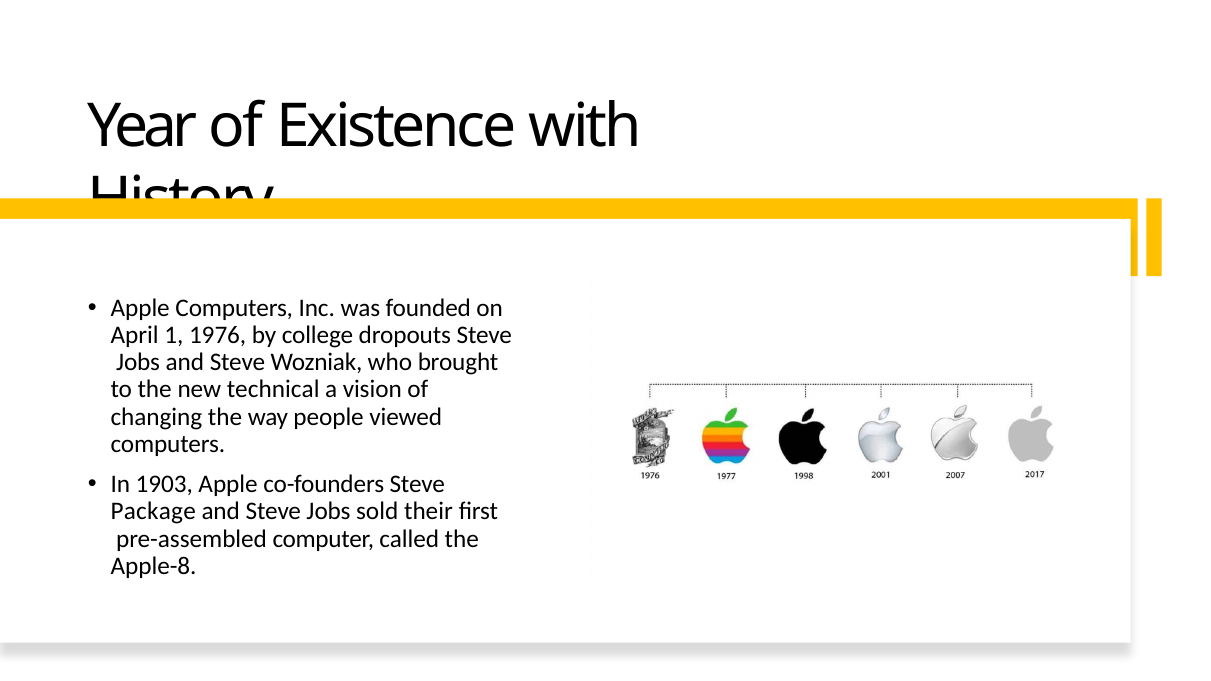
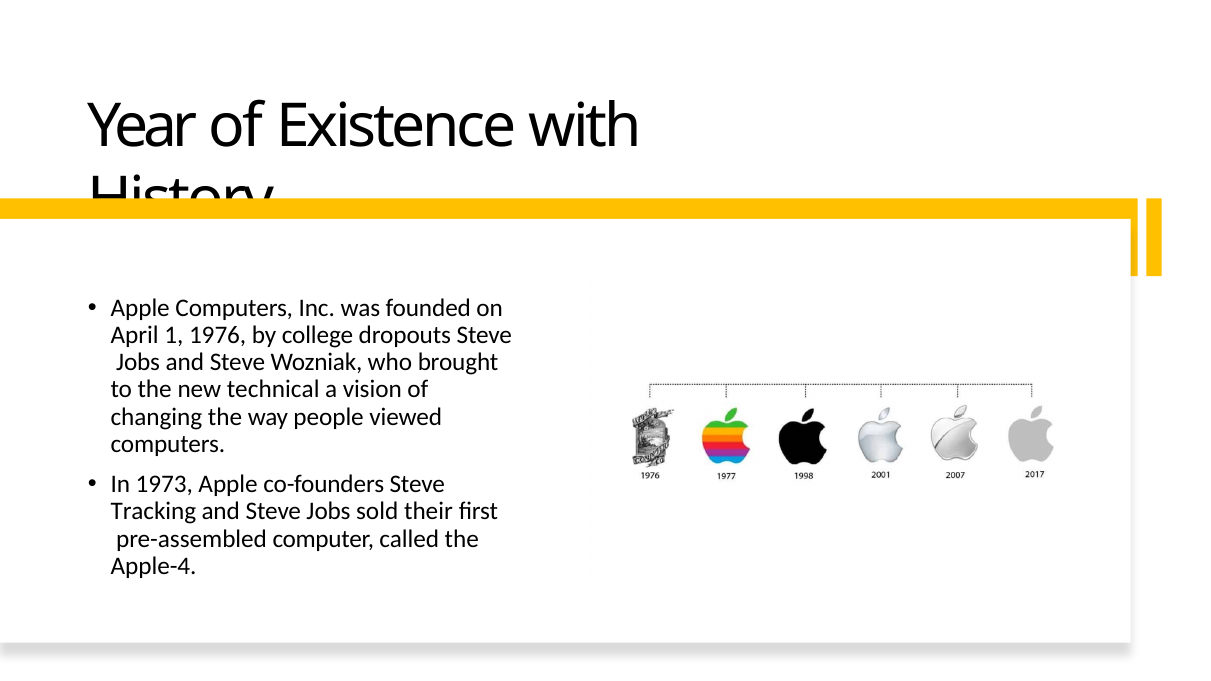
1903: 1903 -> 1973
Package: Package -> Tracking
Apple-8: Apple-8 -> Apple-4
